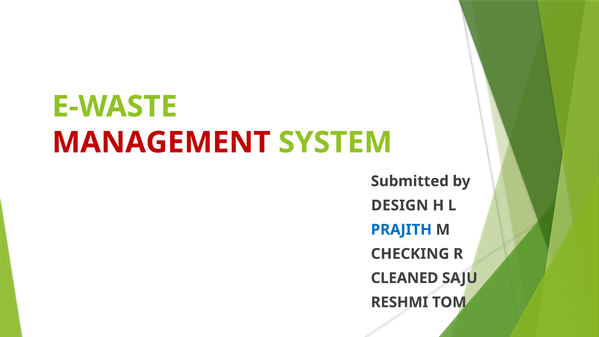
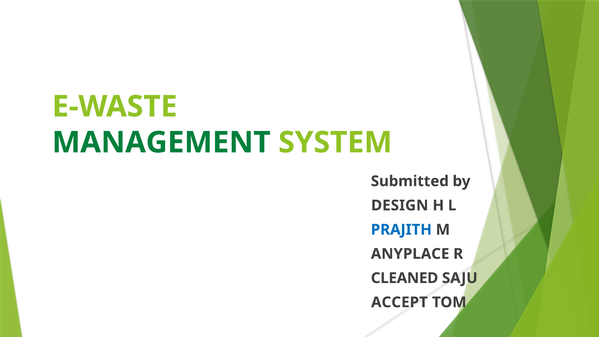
MANAGEMENT colour: red -> green
CHECKING: CHECKING -> ANYPLACE
RESHMI: RESHMI -> ACCEPT
